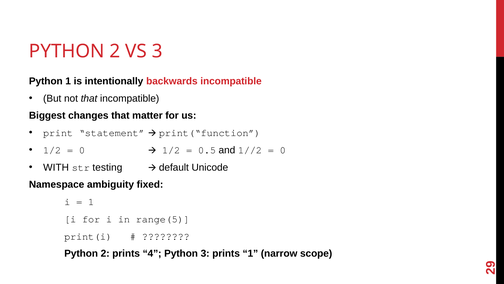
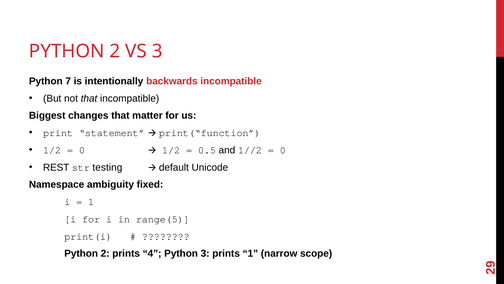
Python 1: 1 -> 7
WITH: WITH -> REST
